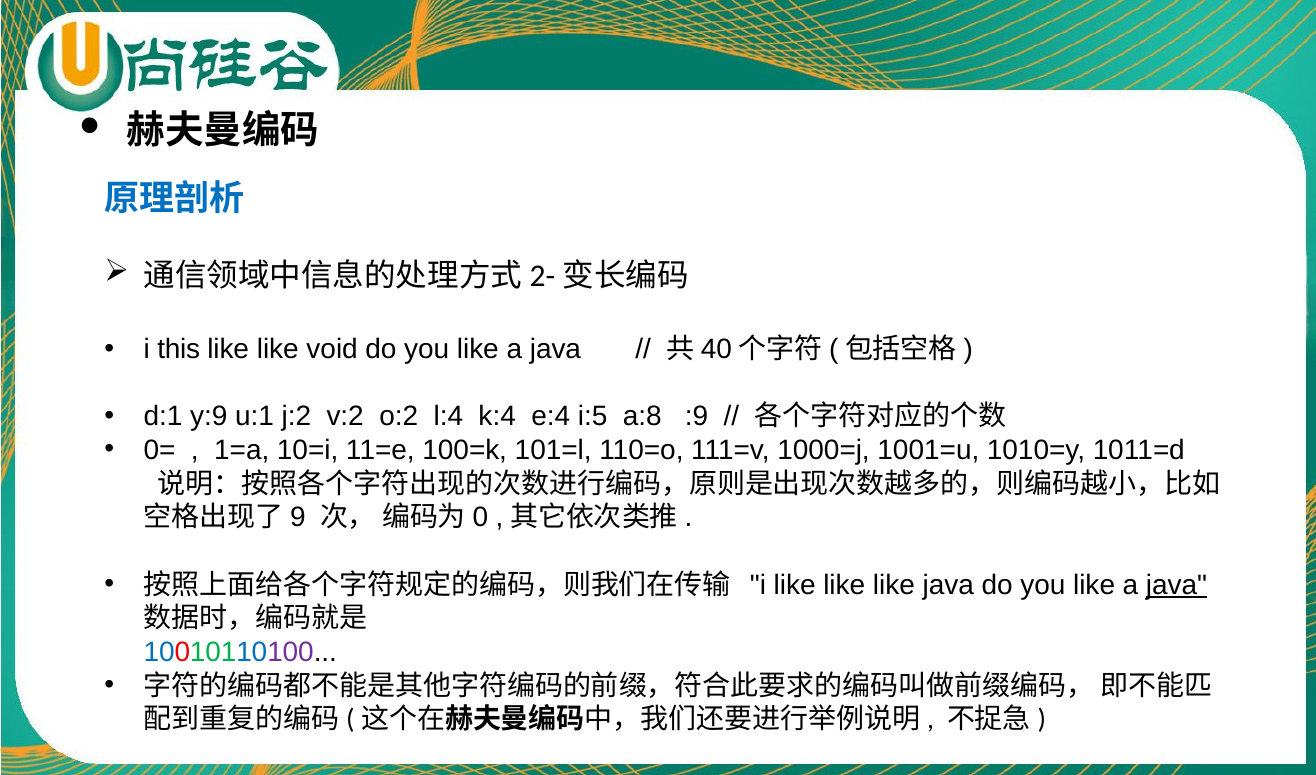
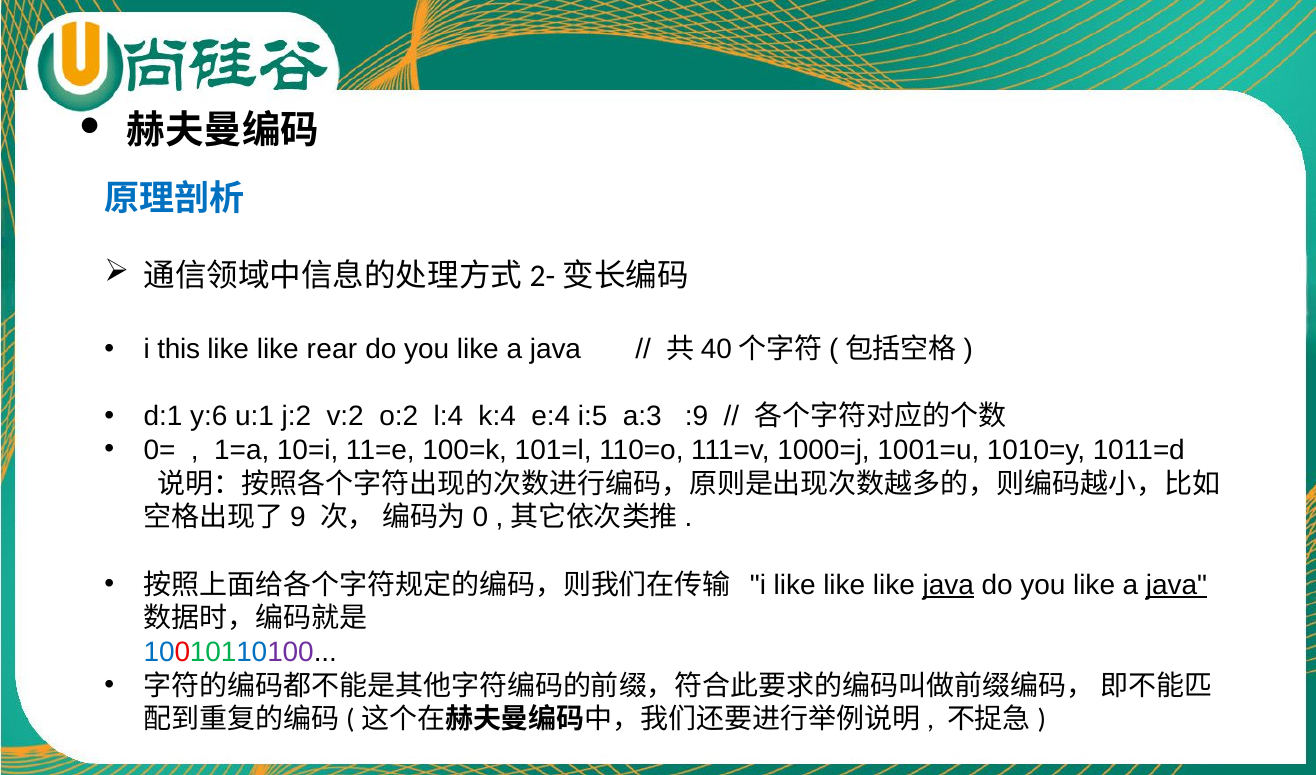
void: void -> rear
y:9: y:9 -> y:6
a:8: a:8 -> a:3
java at (948, 585) underline: none -> present
